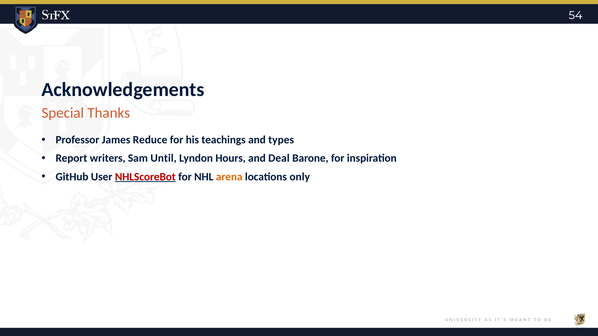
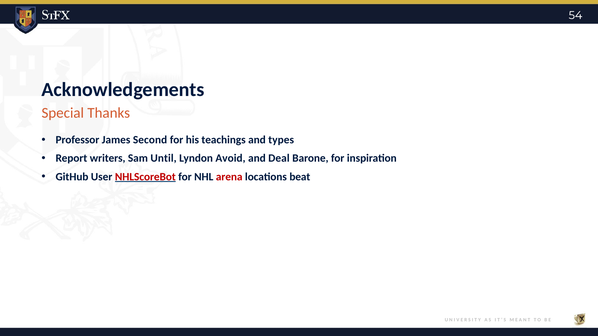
Reduce: Reduce -> Second
Hours: Hours -> Avoid
arena colour: orange -> red
only: only -> beat
